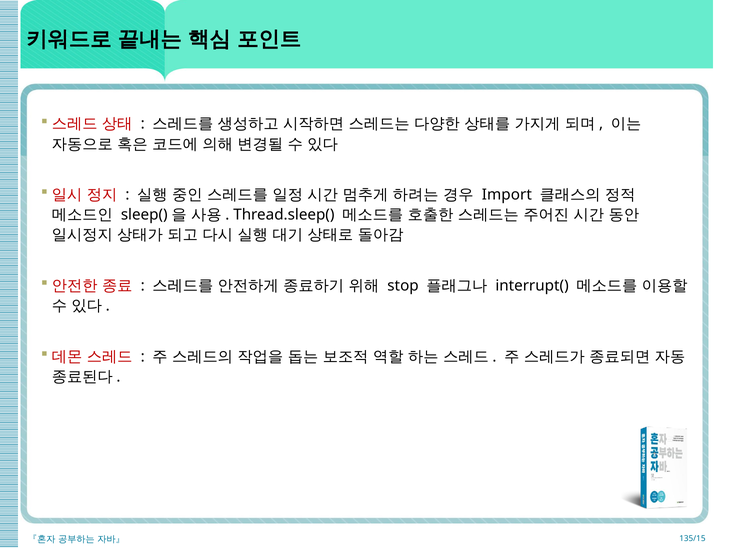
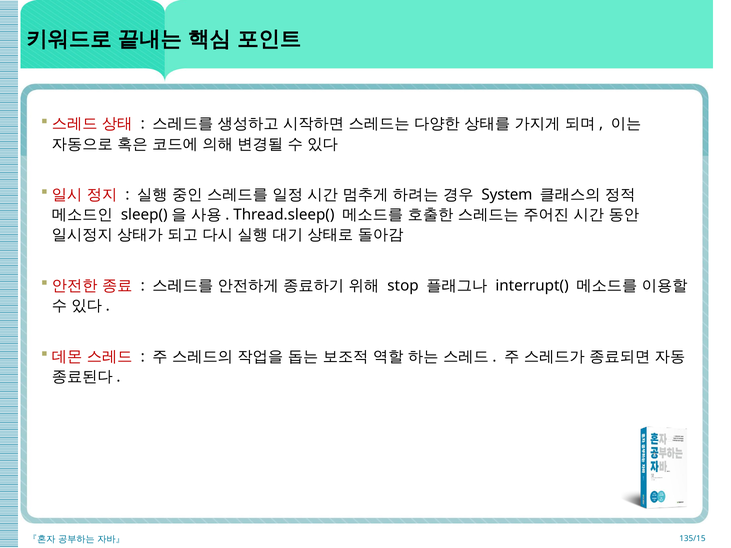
Import: Import -> System
